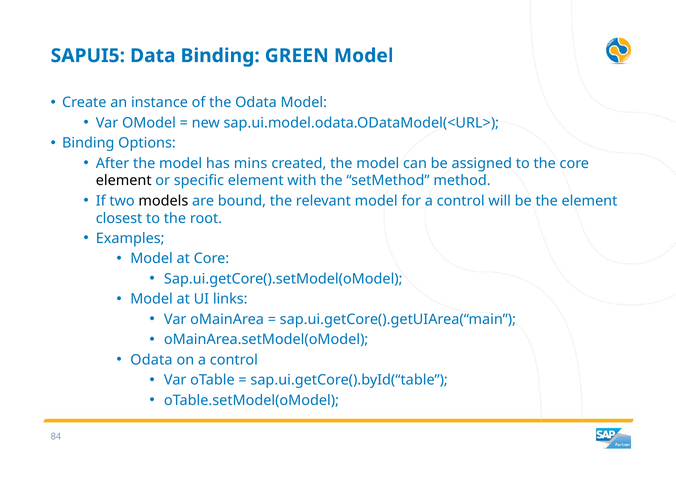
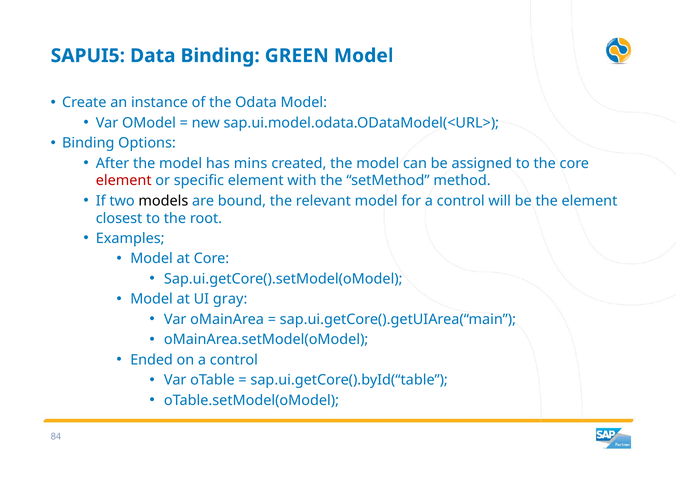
element at (124, 181) colour: black -> red
links: links -> gray
Odata at (151, 360): Odata -> Ended
